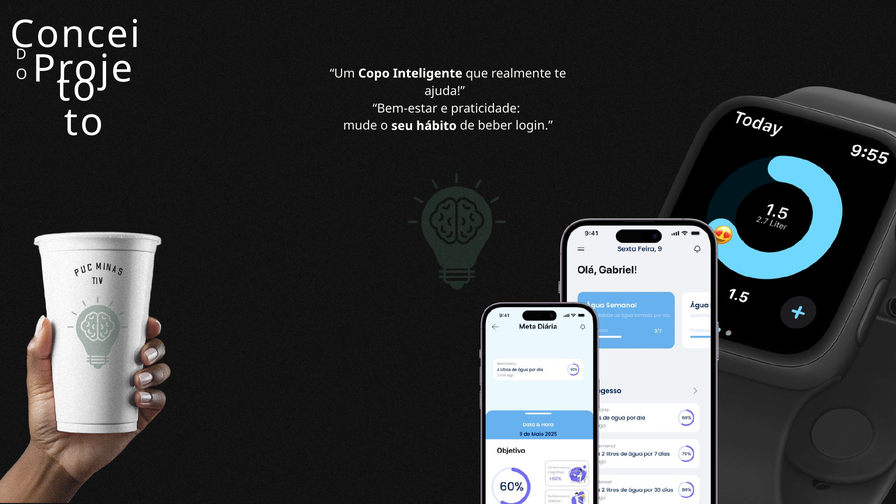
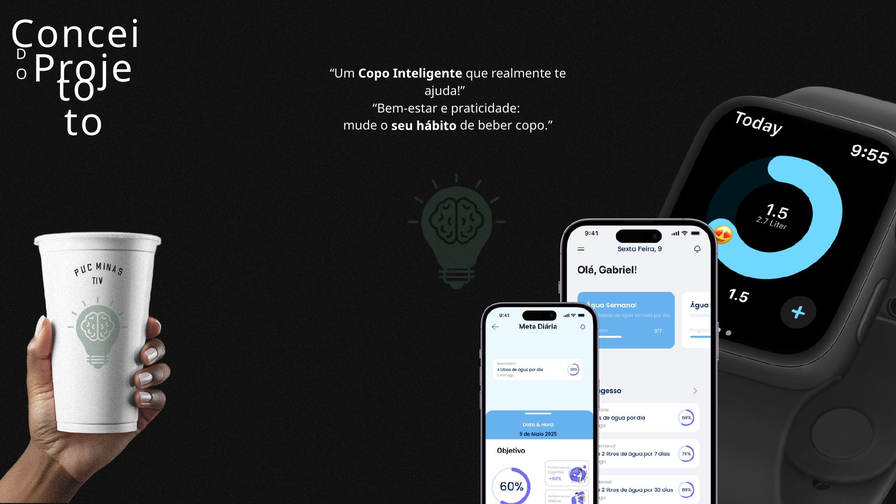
beber login: login -> copo
